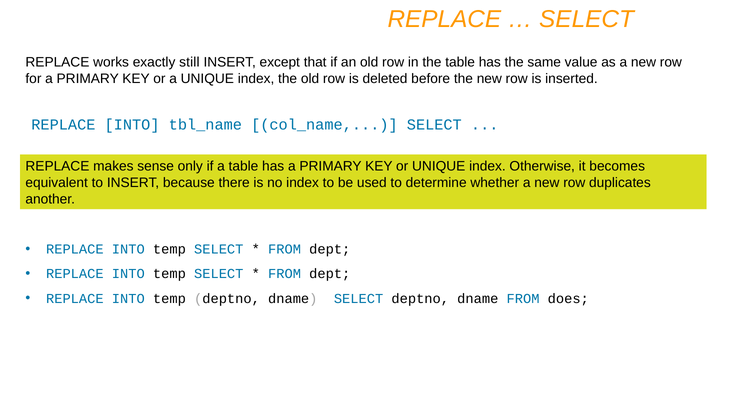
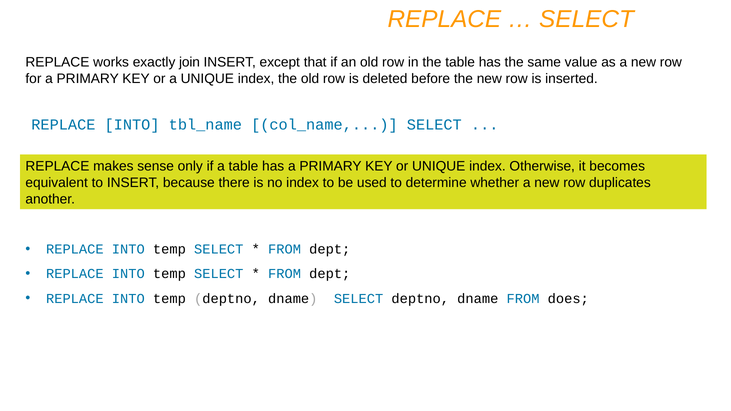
still: still -> join
